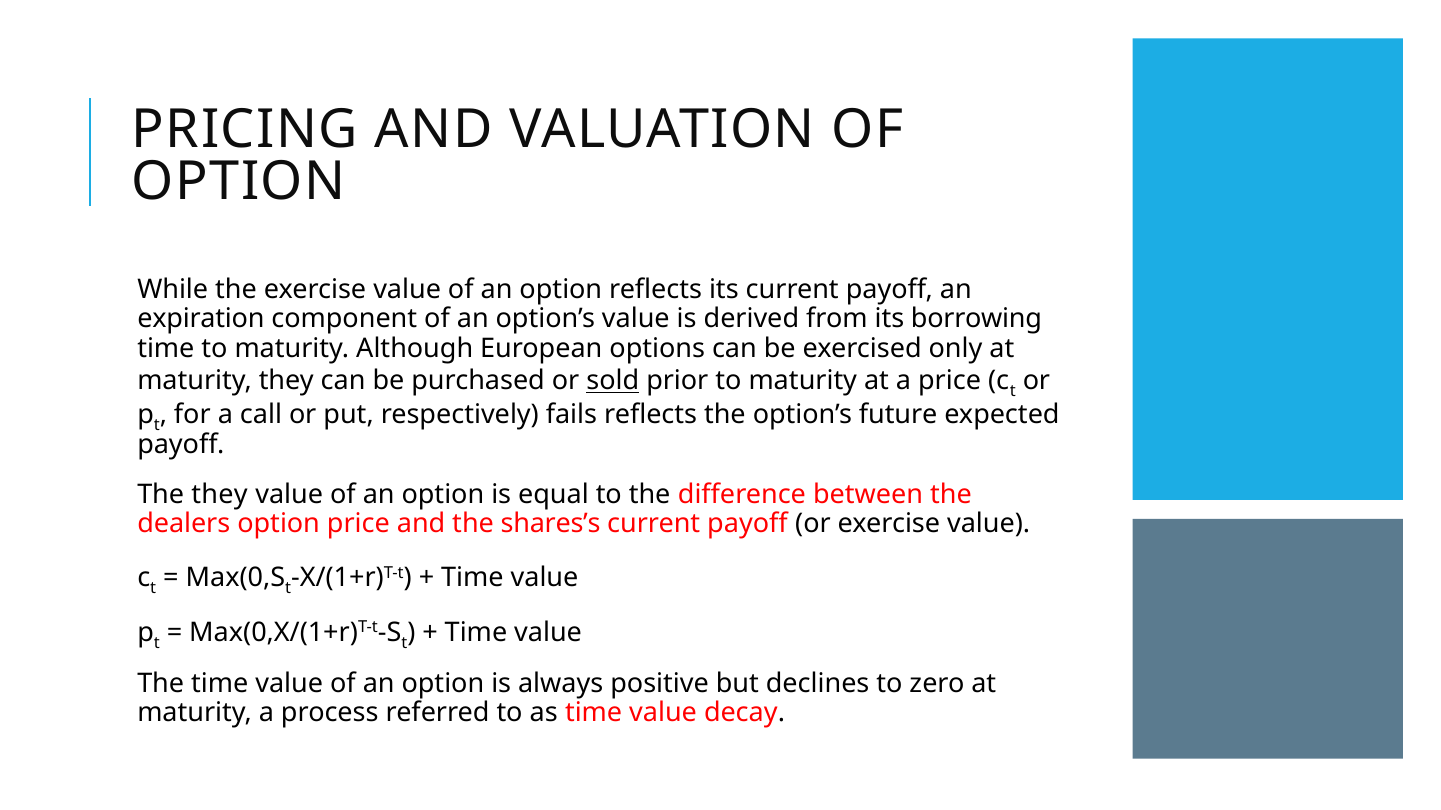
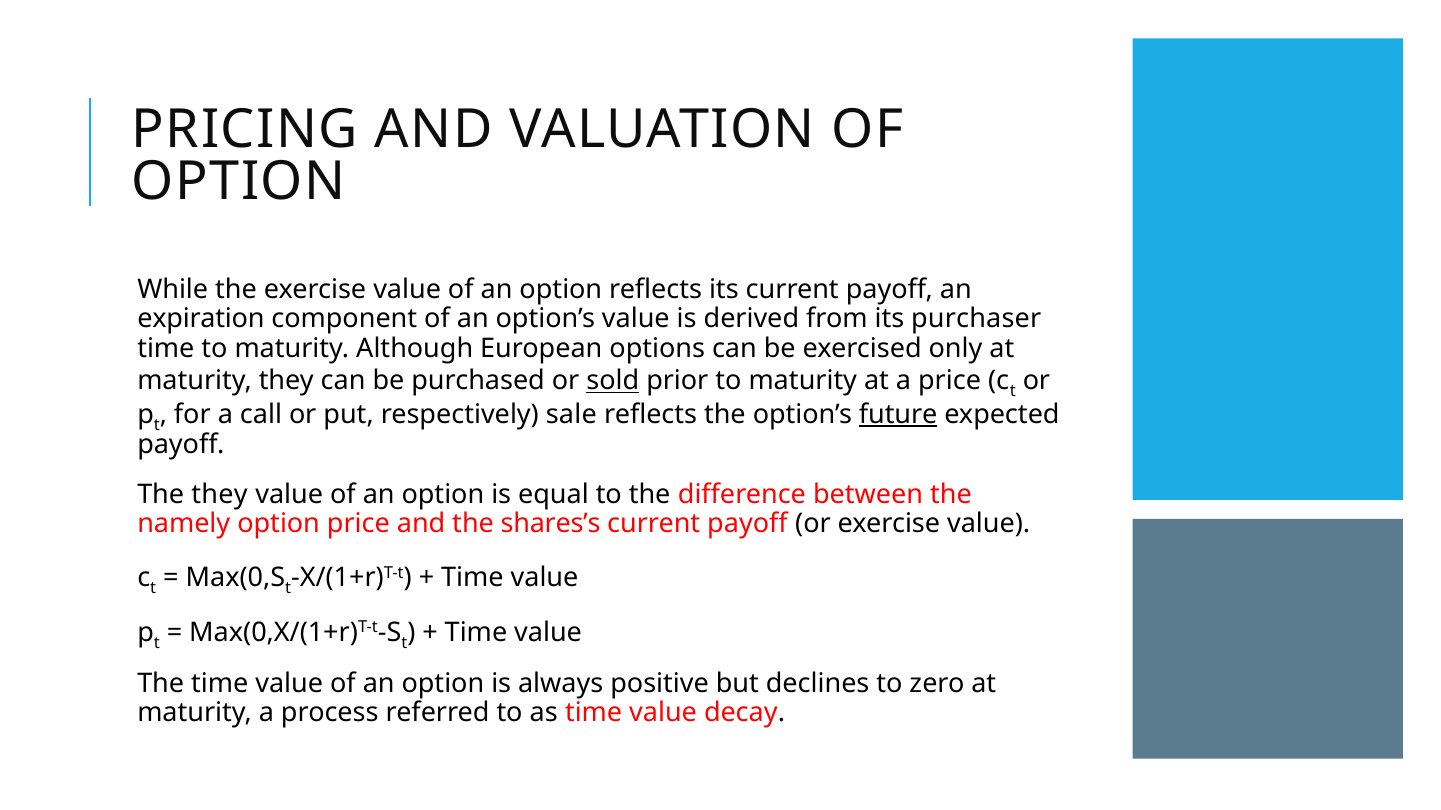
borrowing: borrowing -> purchaser
fails: fails -> sale
future underline: none -> present
dealers: dealers -> namely
